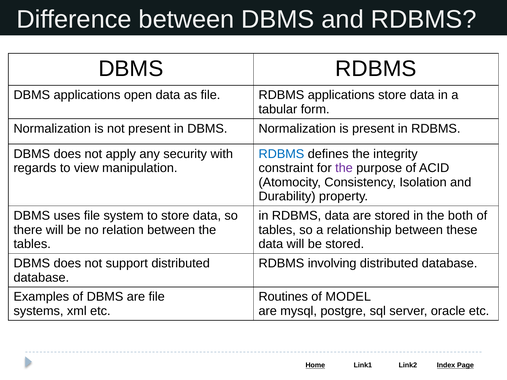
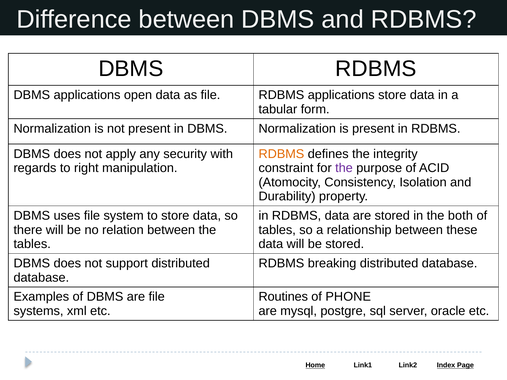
RDBMS at (281, 154) colour: blue -> orange
view: view -> right
involving: involving -> breaking
MODEL: MODEL -> PHONE
